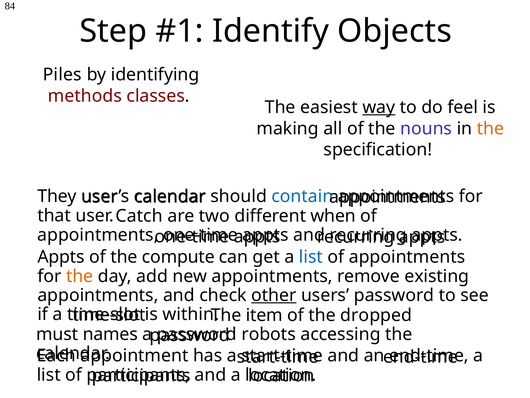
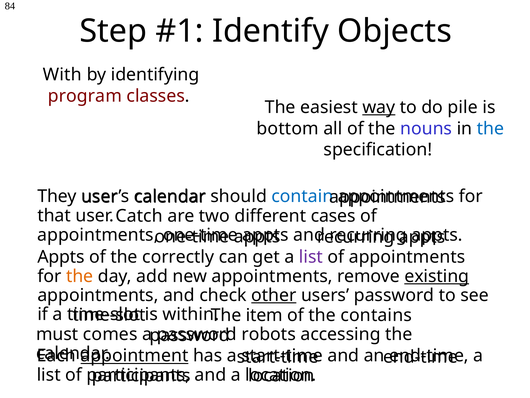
Piles: Piles -> With
methods: methods -> program
feel: feel -> pile
making: making -> bottom
the at (490, 128) colour: orange -> blue
when: when -> cases
compute: compute -> correctly
list at (311, 257) colour: blue -> purple
existing underline: none -> present
dropped: dropped -> contains
names: names -> comes
appointment underline: none -> present
